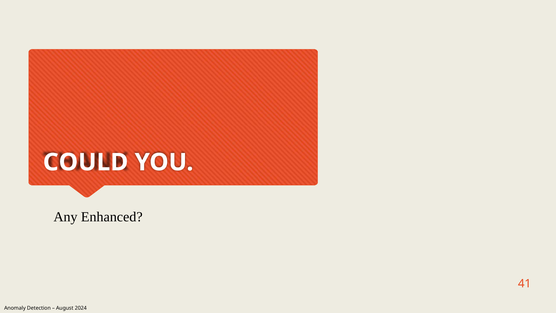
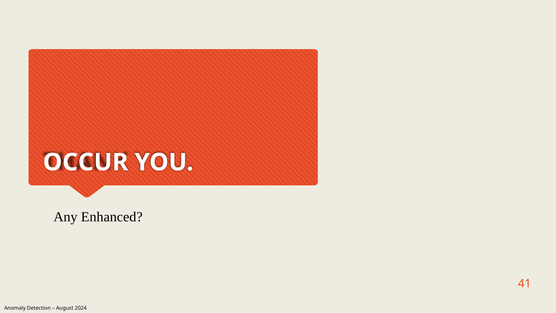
COULD: COULD -> OCCUR
